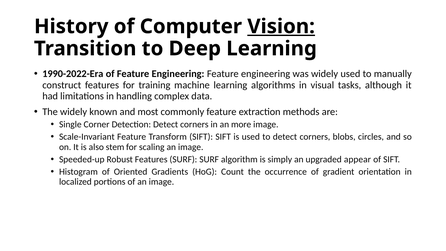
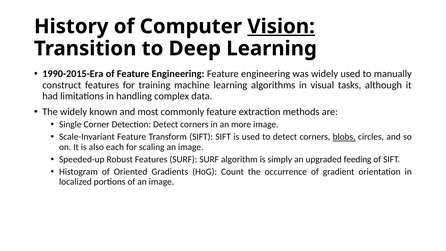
1990-2022-Era: 1990-2022-Era -> 1990-2015-Era
blobs underline: none -> present
stem: stem -> each
appear: appear -> feeding
